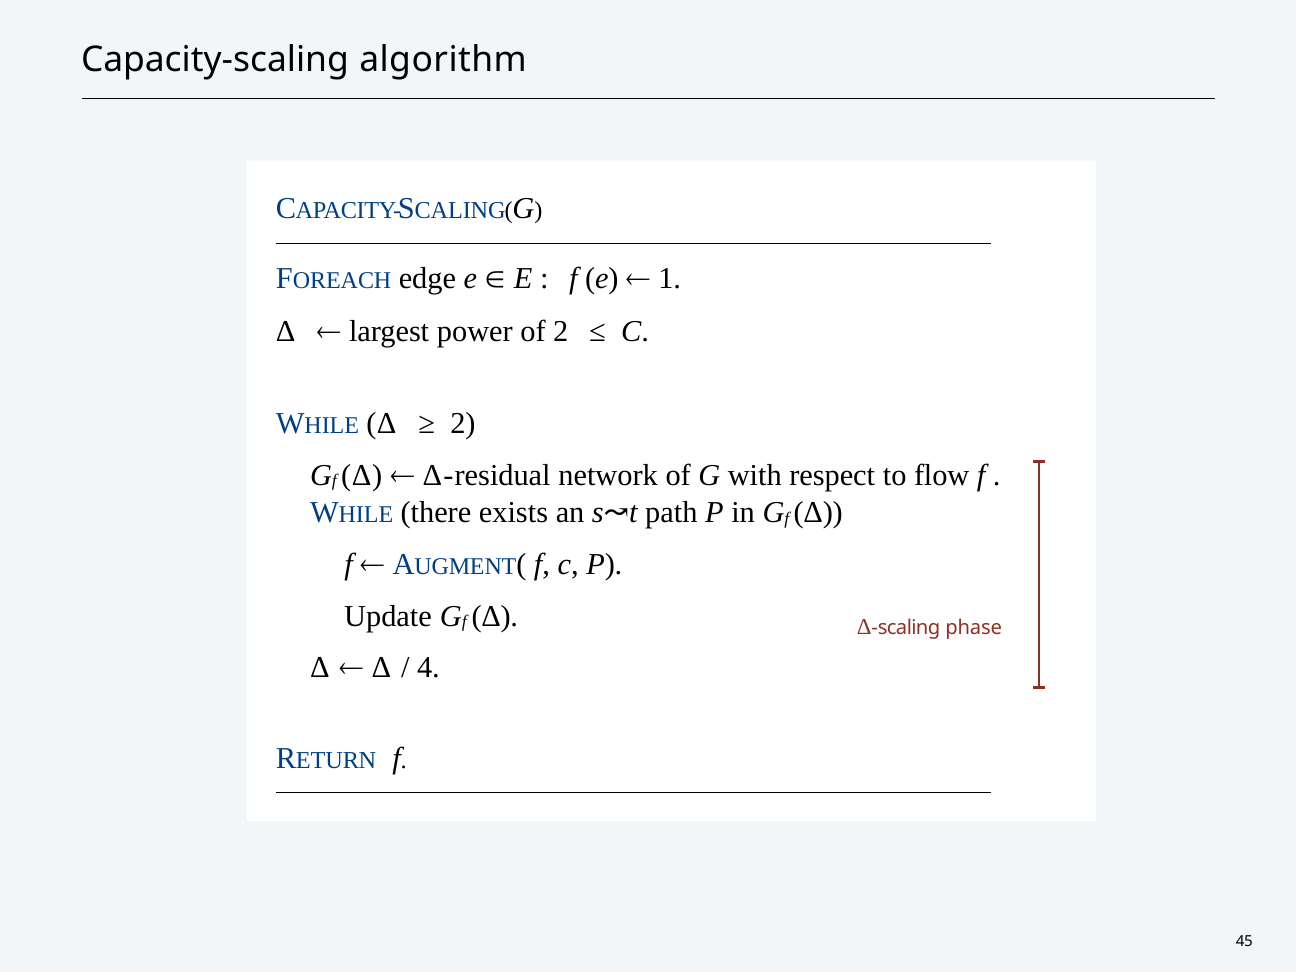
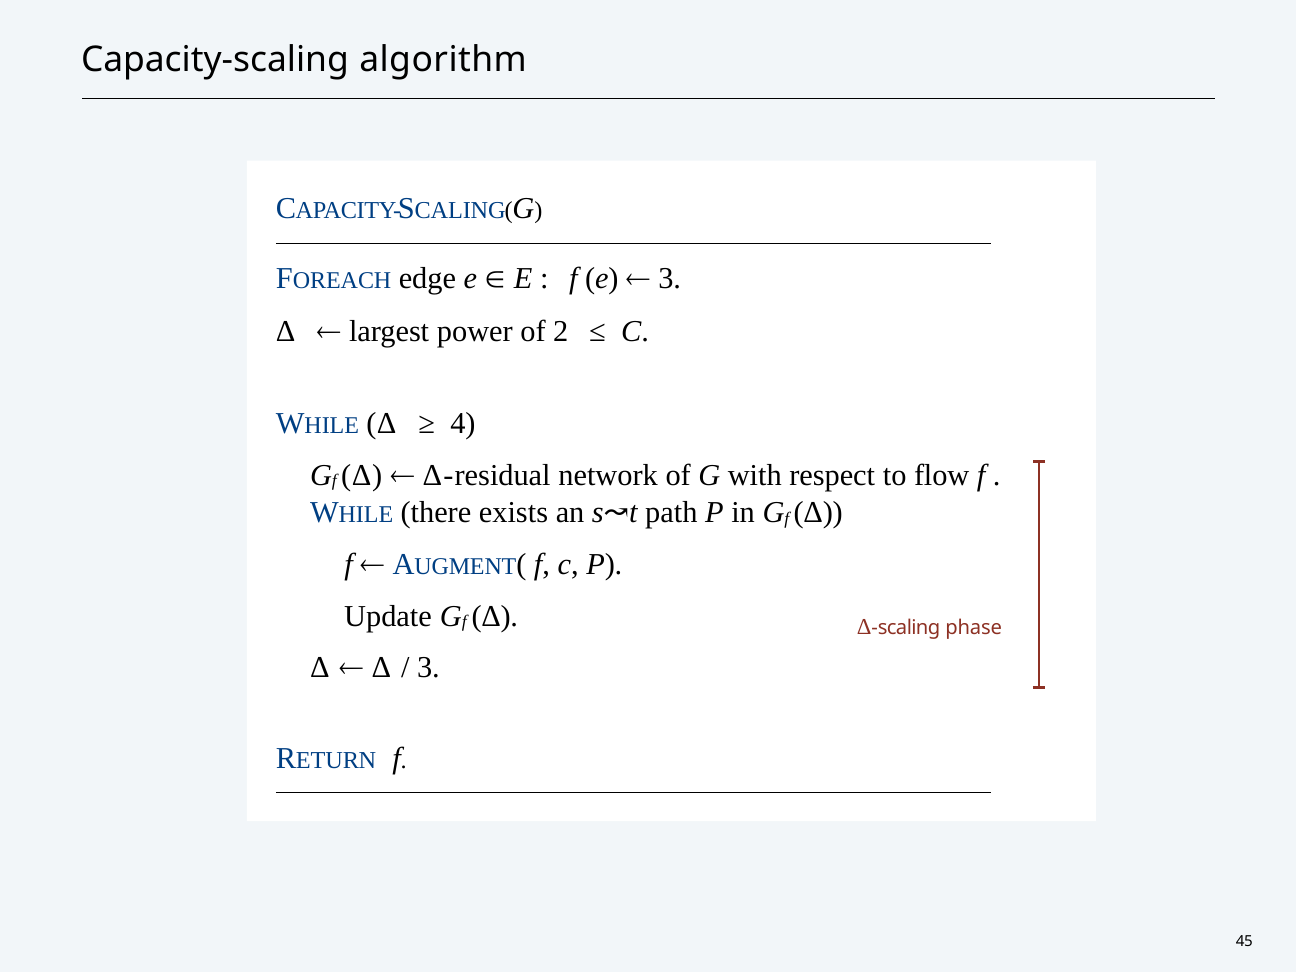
1 at (670, 278): 1 -> 3
2 at (463, 423): 2 -> 4
4 at (428, 668): 4 -> 3
